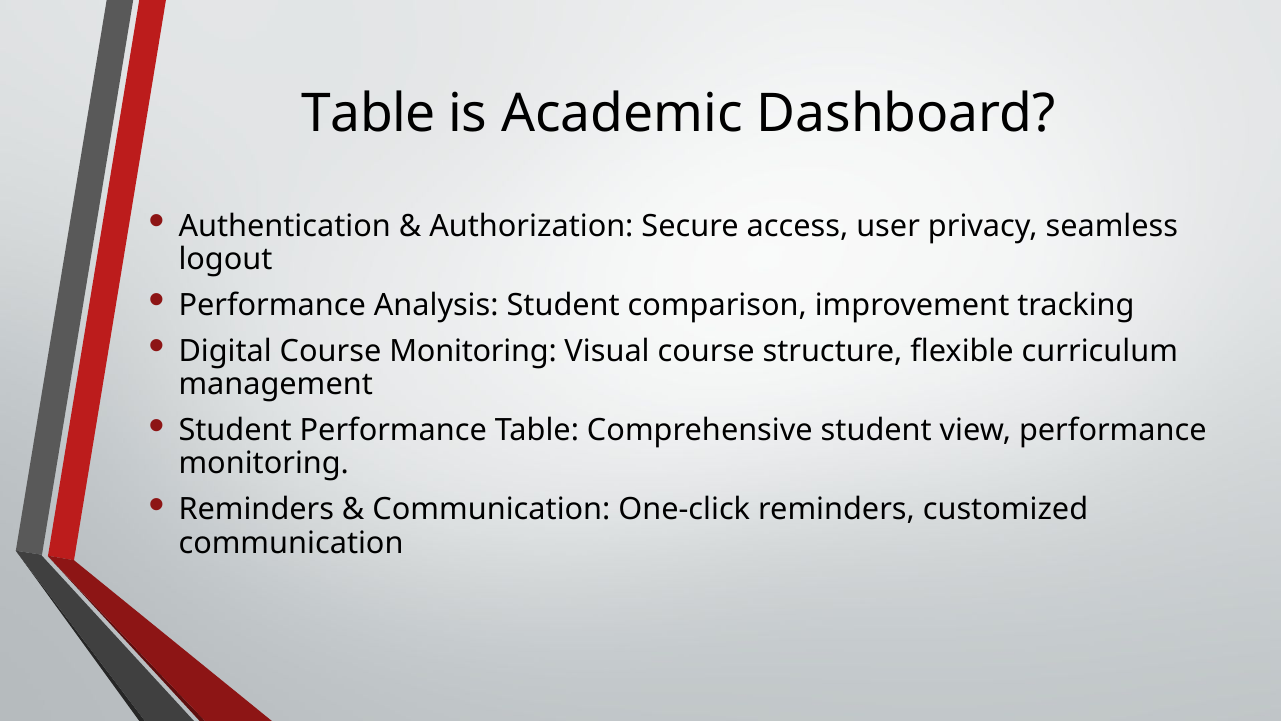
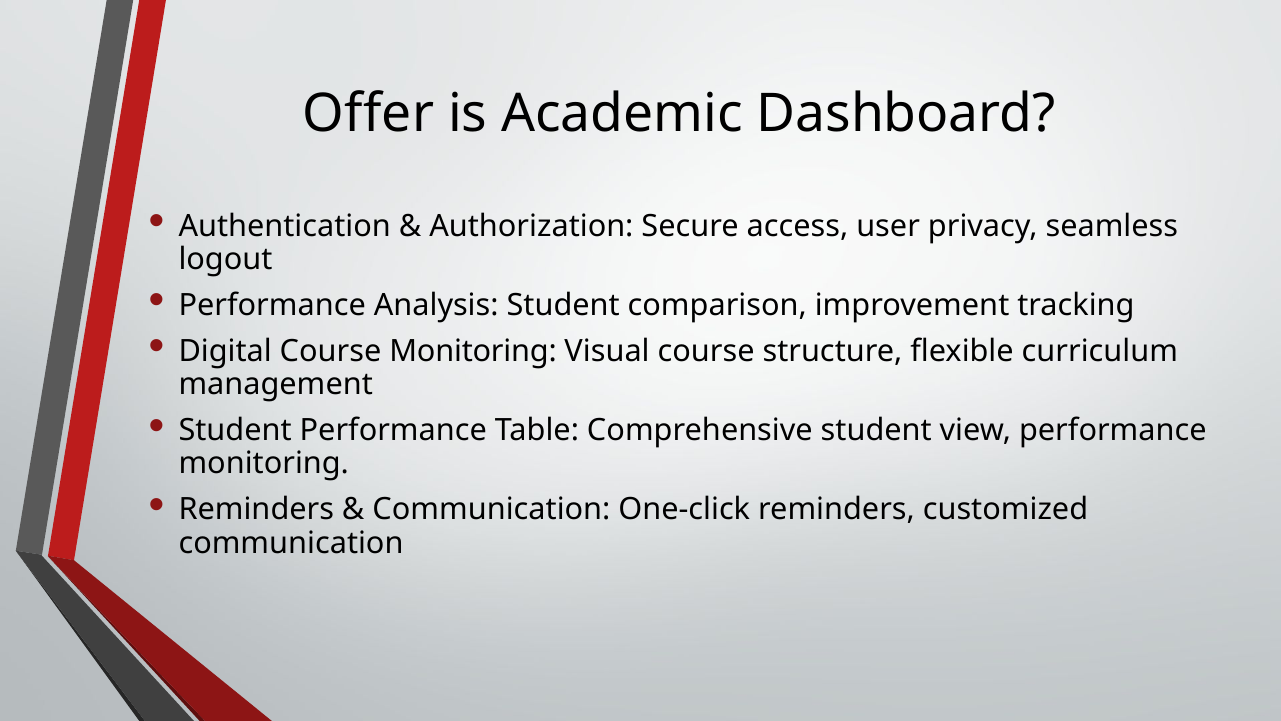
Table at (369, 114): Table -> Offer
